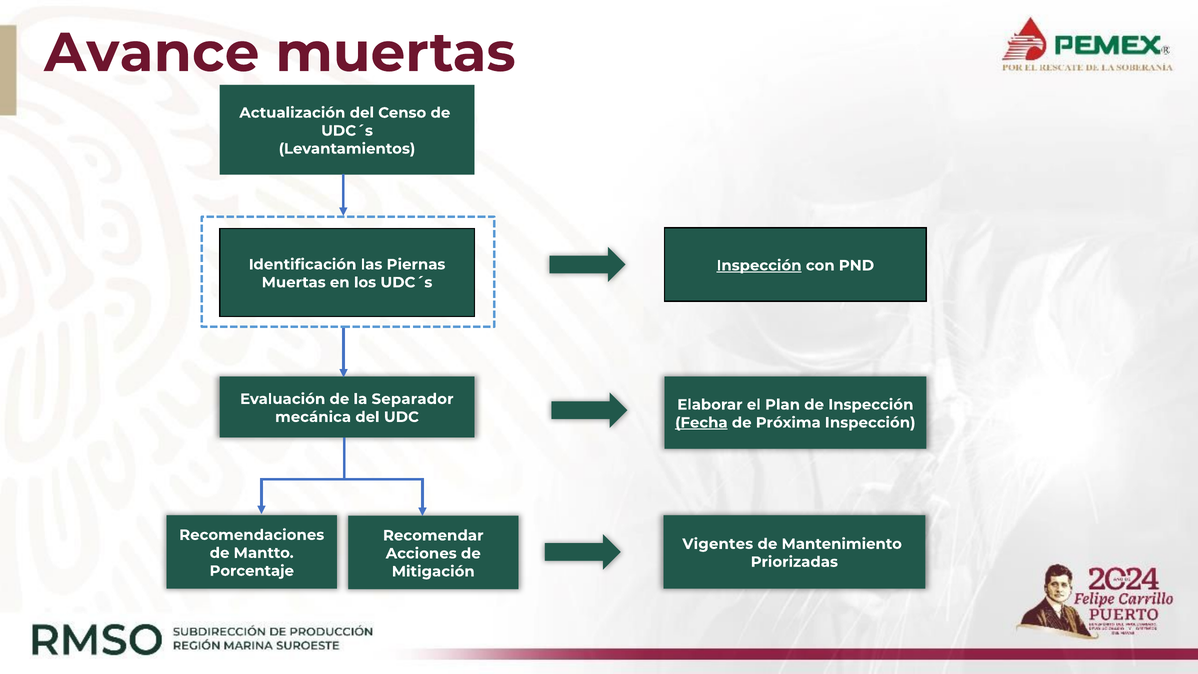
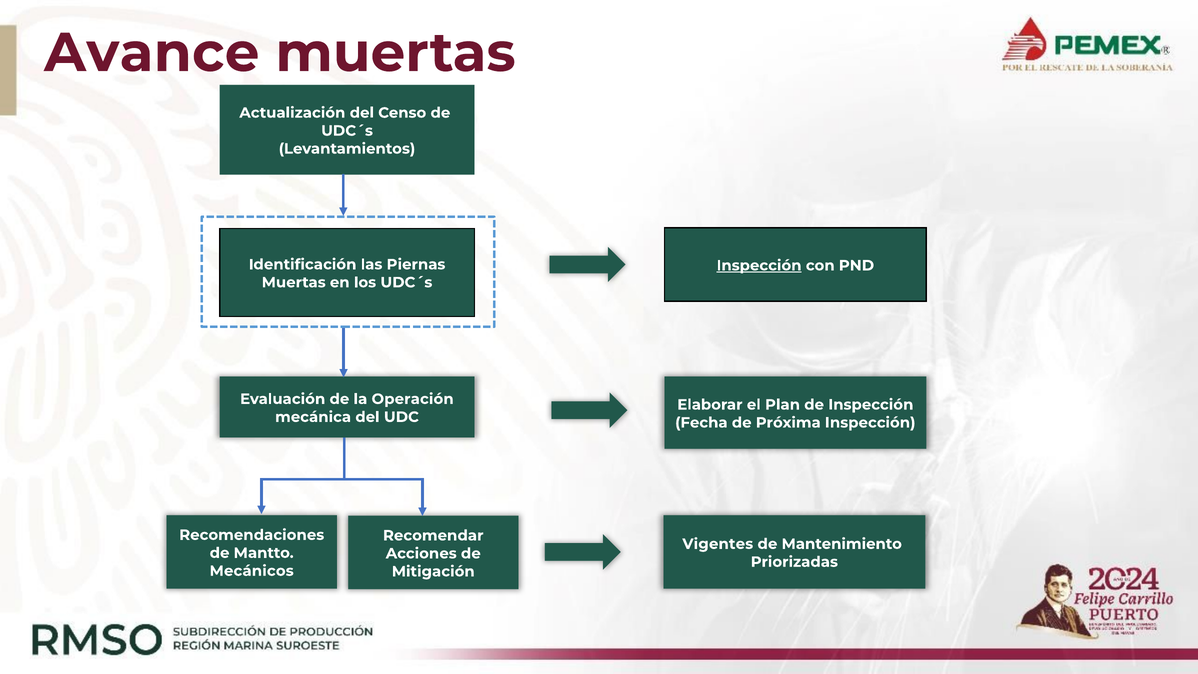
Separador: Separador -> Operación
Fecha underline: present -> none
Porcentaje: Porcentaje -> Mecánicos
